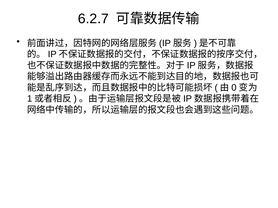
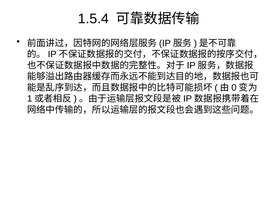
6.2.7: 6.2.7 -> 1.5.4
